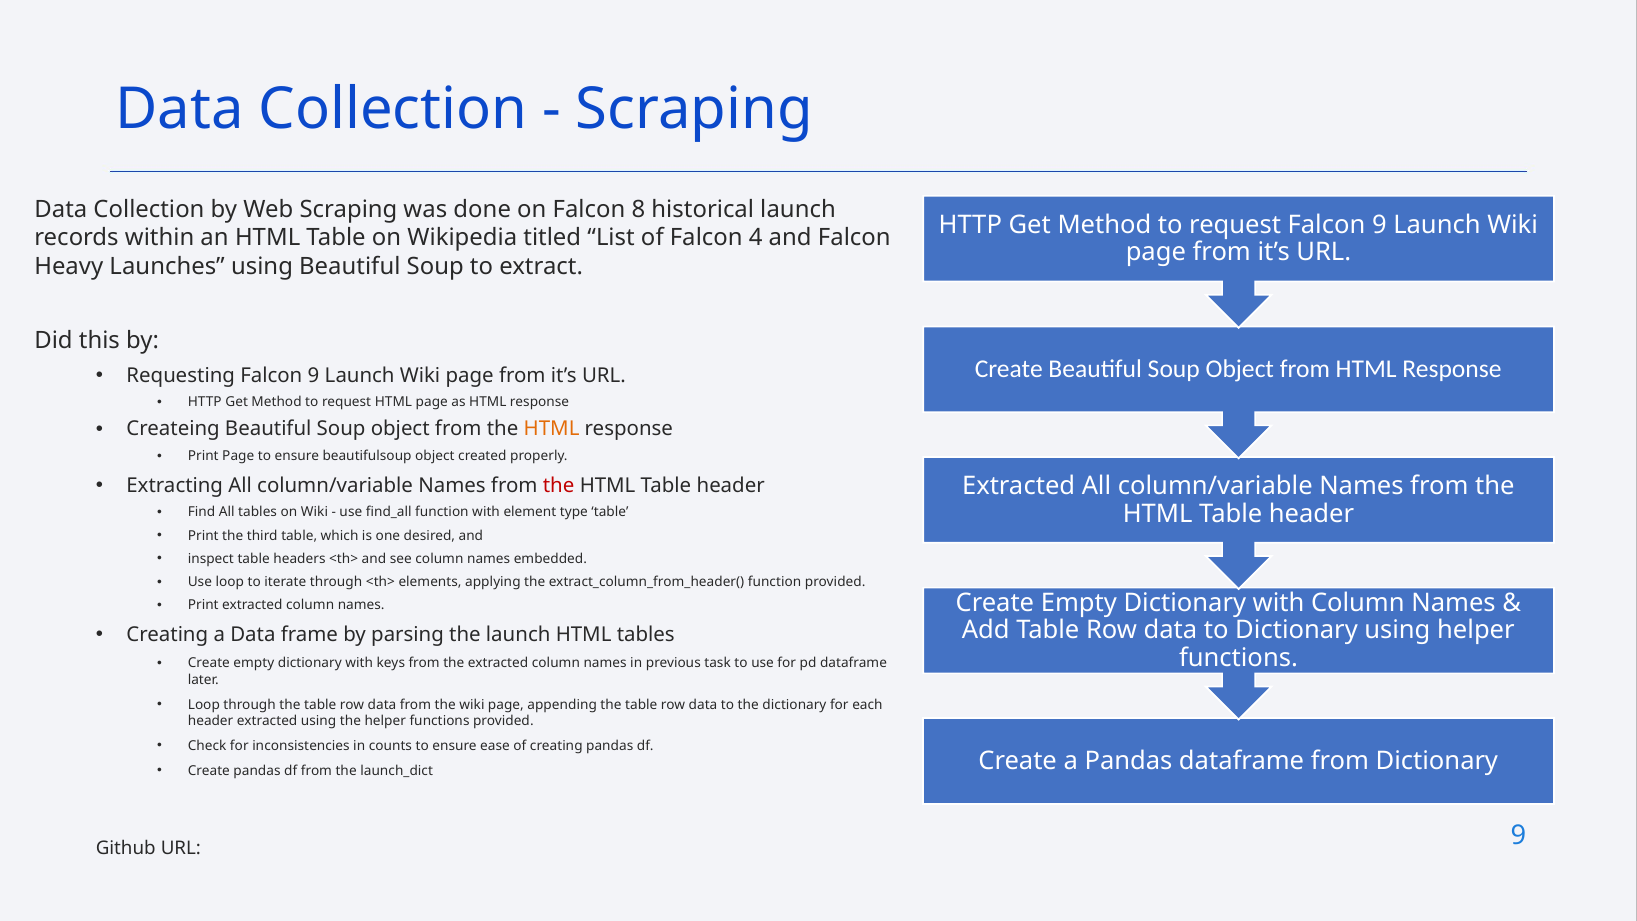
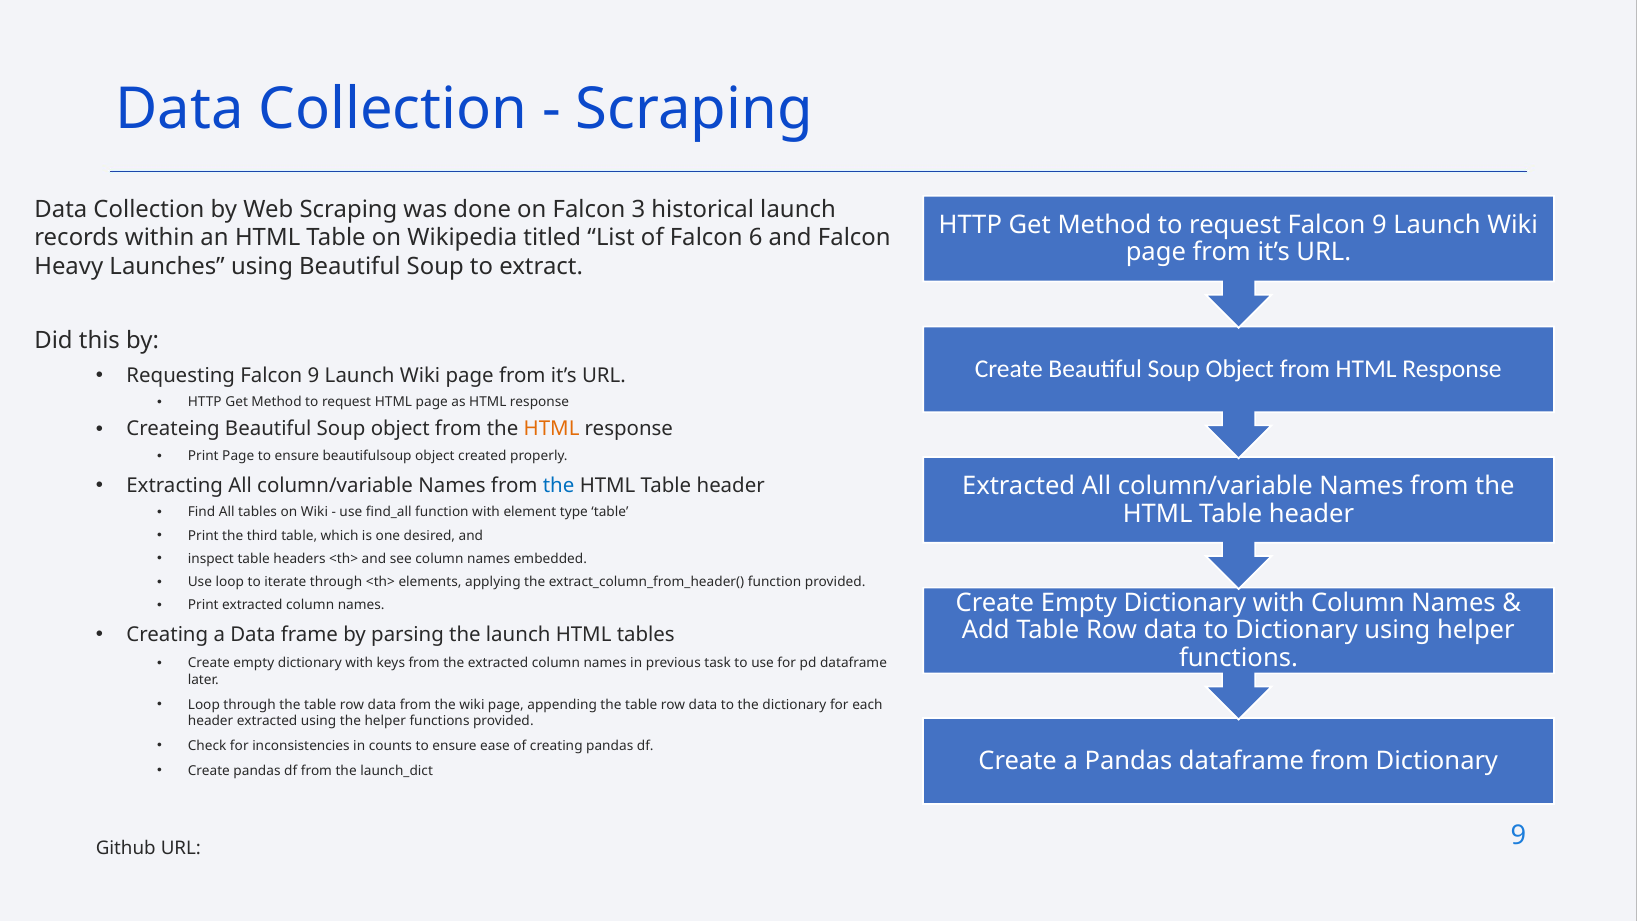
8: 8 -> 3
4: 4 -> 6
the at (559, 486) colour: red -> blue
